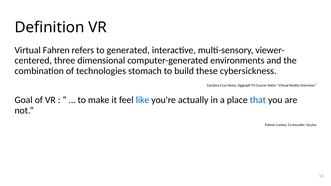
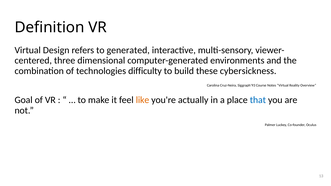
Fahren: Fahren -> Design
stomach: stomach -> difficulty
like colour: blue -> orange
